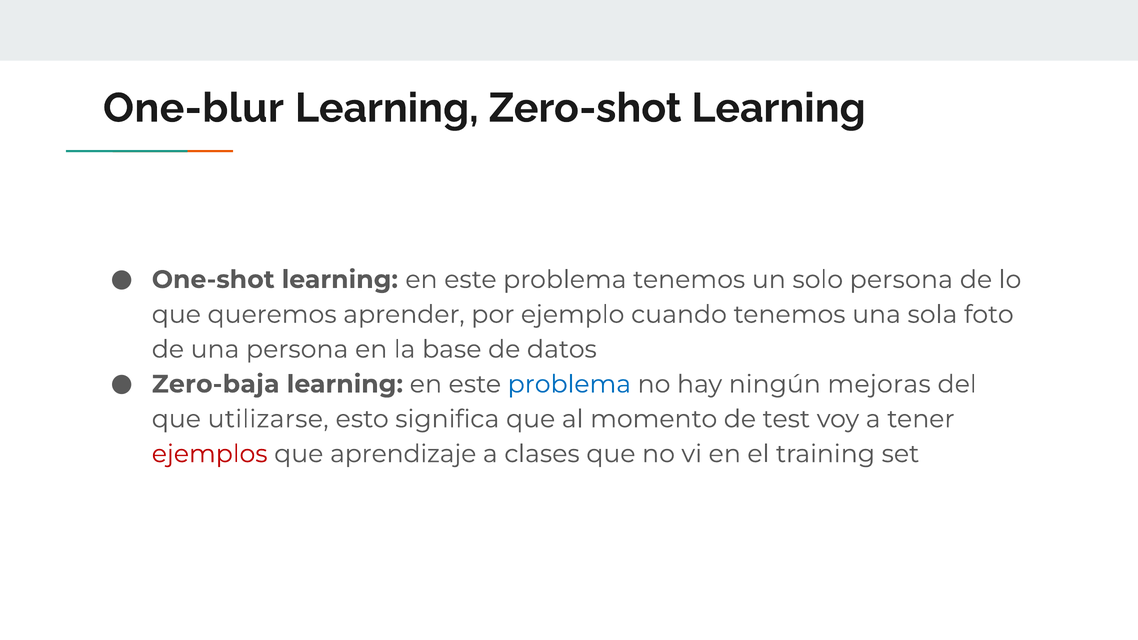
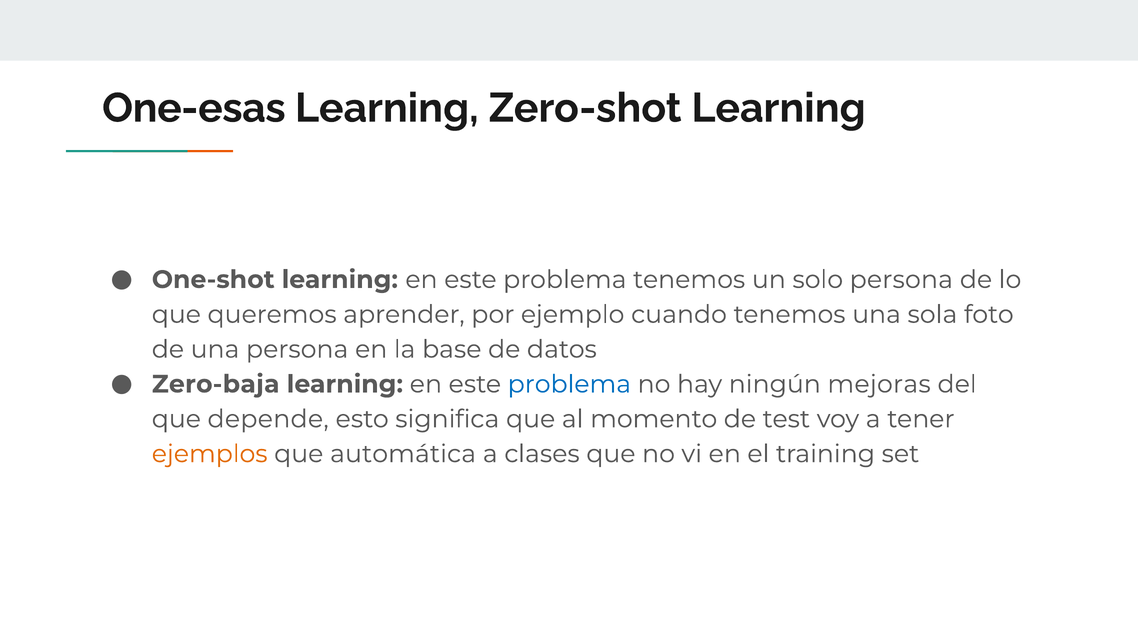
One-blur: One-blur -> One-esas
utilizarse: utilizarse -> depende
ejemplos colour: red -> orange
aprendizaje: aprendizaje -> automática
